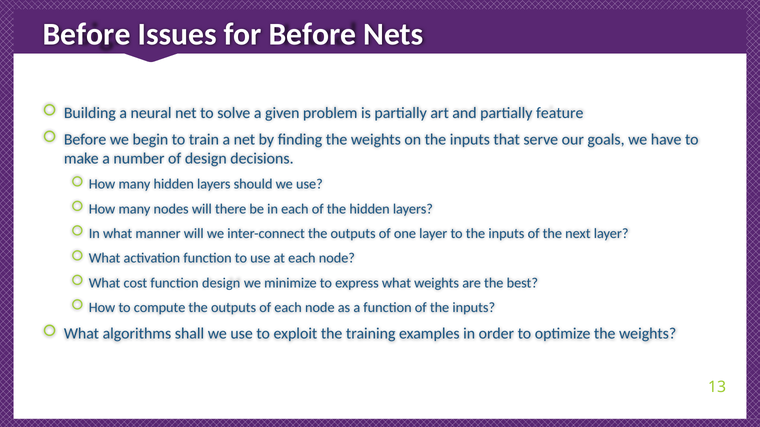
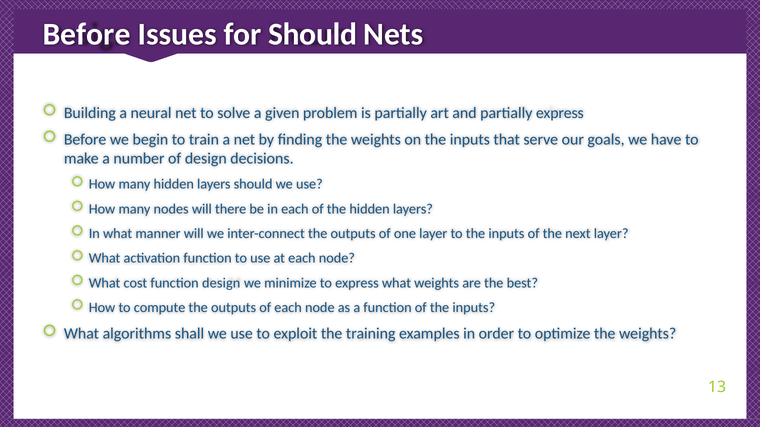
for Before: Before -> Should
partially feature: feature -> express
